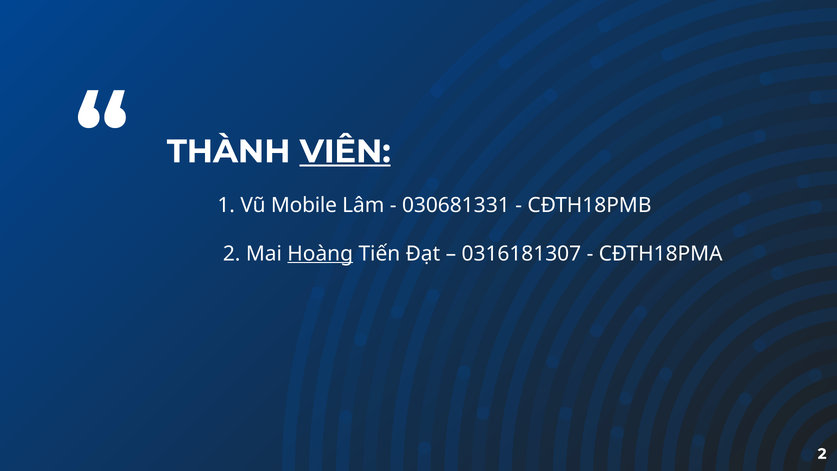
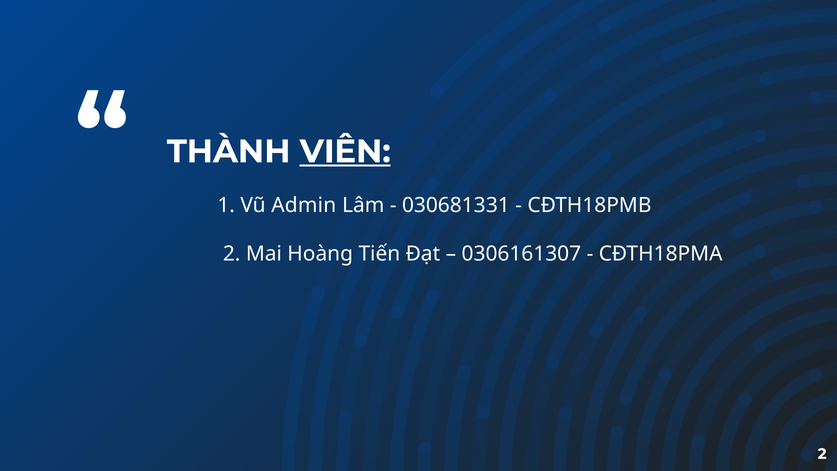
Mobile: Mobile -> Admin
Hoàng underline: present -> none
0316181307: 0316181307 -> 0306161307
